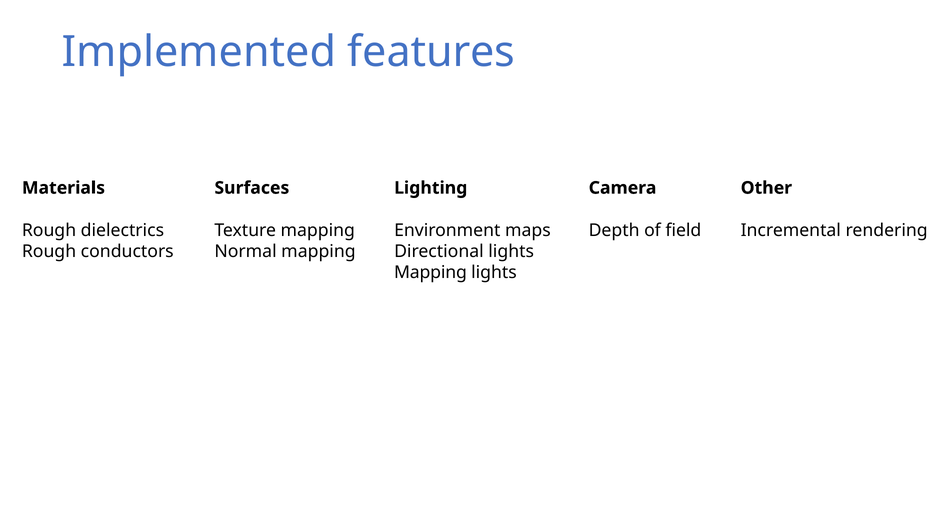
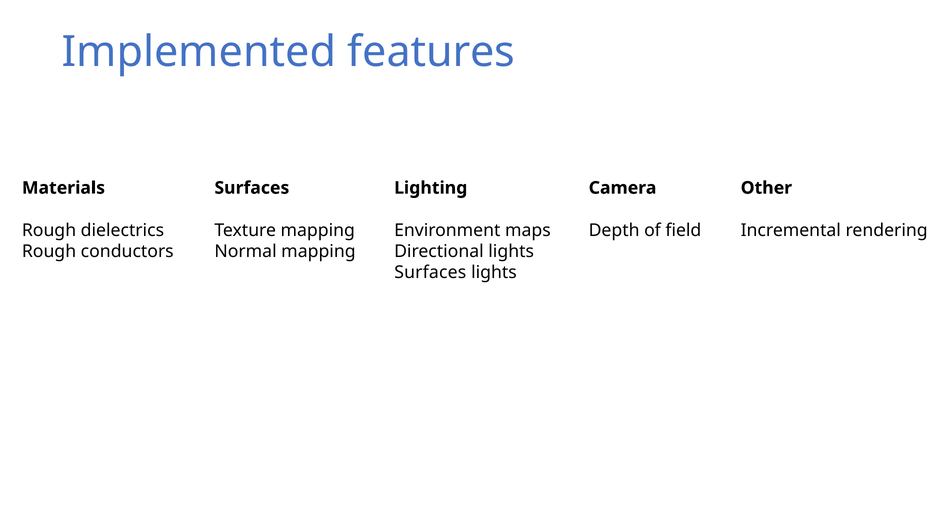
Mapping at (430, 273): Mapping -> Surfaces
